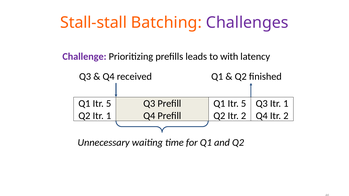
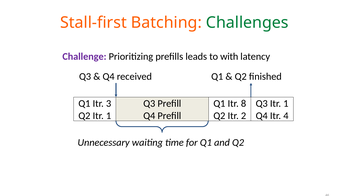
Stall-stall: Stall-stall -> Stall-first
Challenges colour: purple -> green
5 at (109, 104): 5 -> 3
5 at (244, 104): 5 -> 8
Q4 Itr 2: 2 -> 4
